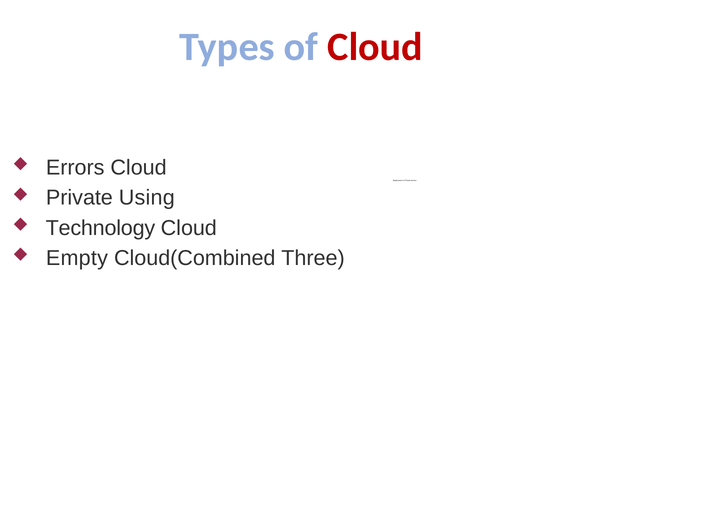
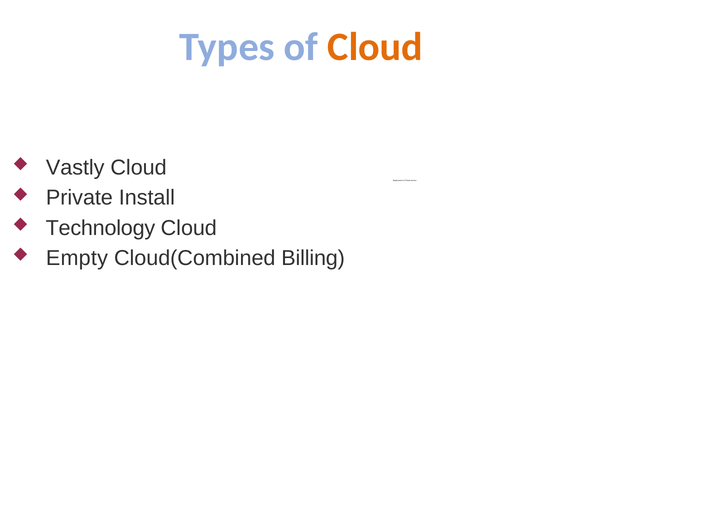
Cloud at (375, 47) colour: red -> orange
Errors: Errors -> Vastly
Using: Using -> Install
Three: Three -> Billing
